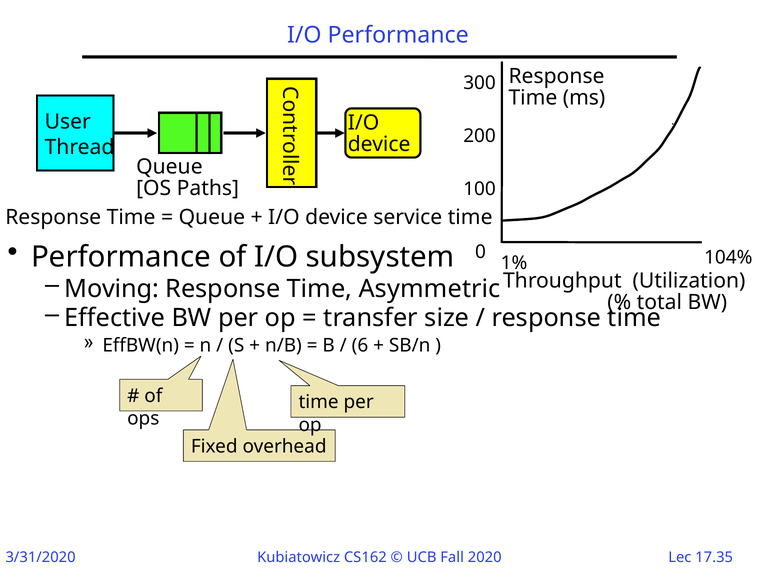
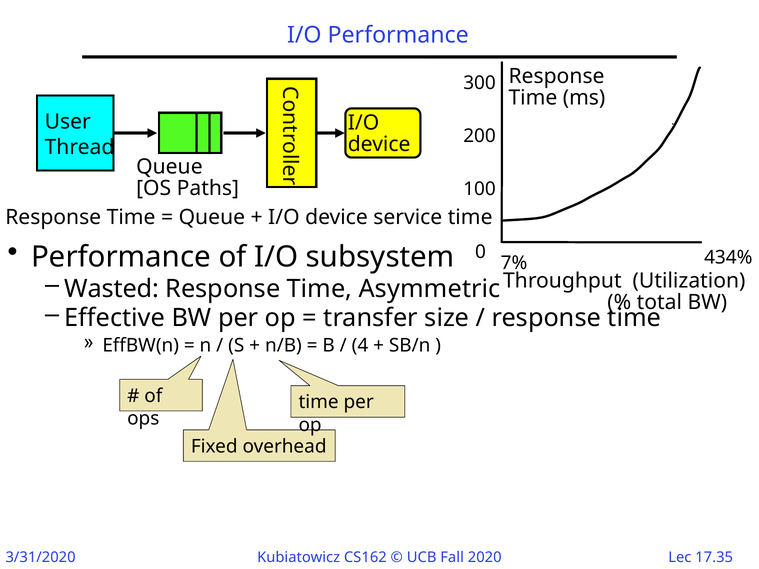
104%: 104% -> 434%
1%: 1% -> 7%
Moving: Moving -> Wasted
6: 6 -> 4
